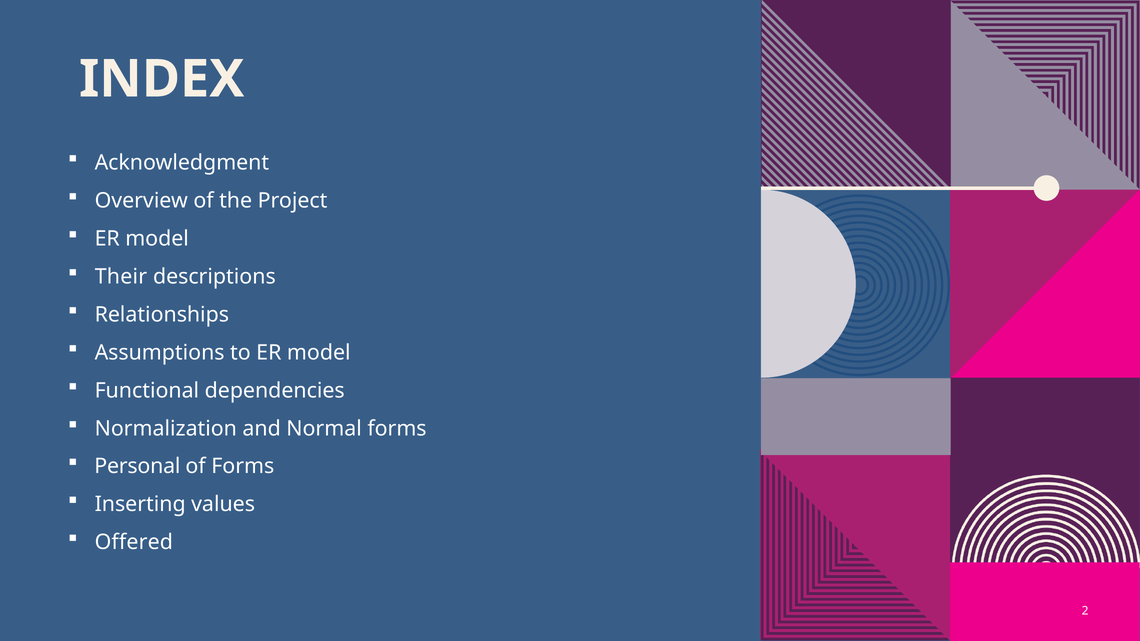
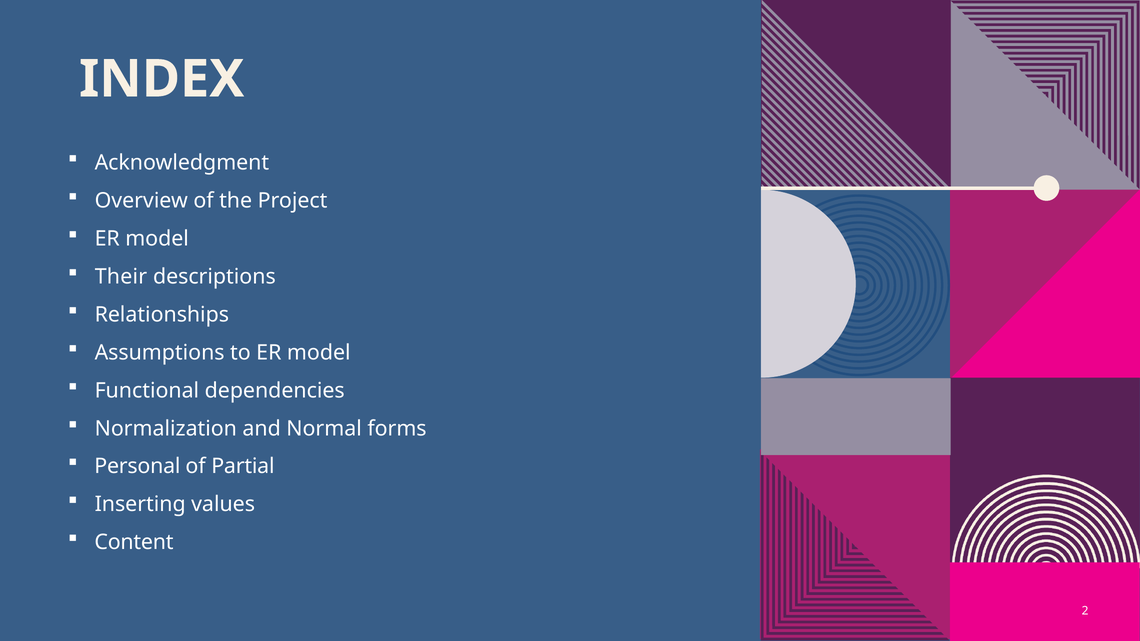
of Forms: Forms -> Partial
Offered: Offered -> Content
